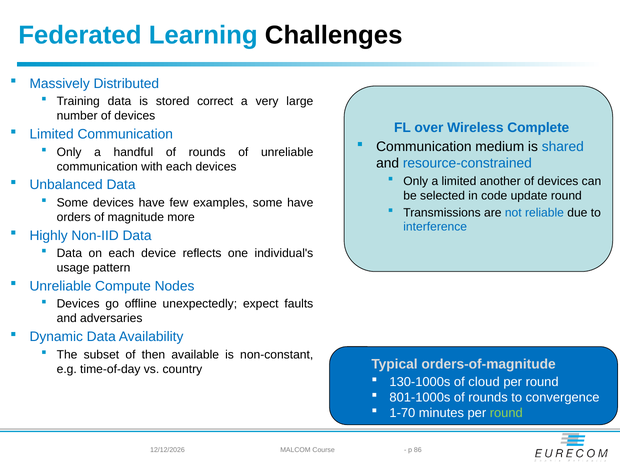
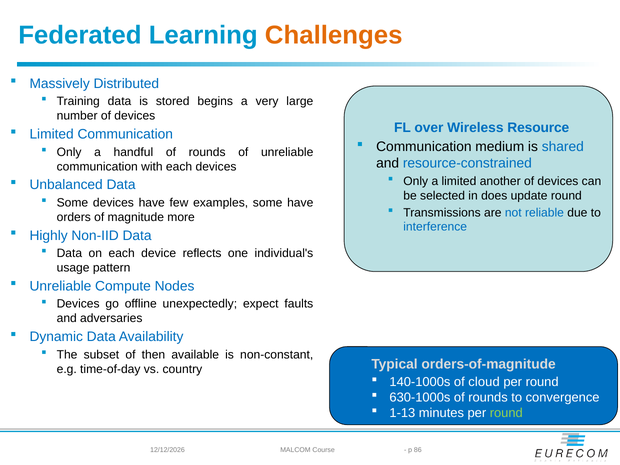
Challenges colour: black -> orange
correct: correct -> begins
Complete: Complete -> Resource
code: code -> does
130-1000s: 130-1000s -> 140-1000s
801-1000s: 801-1000s -> 630-1000s
1-70: 1-70 -> 1-13
